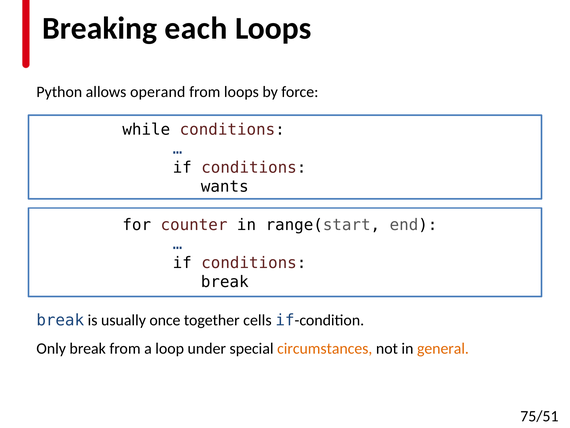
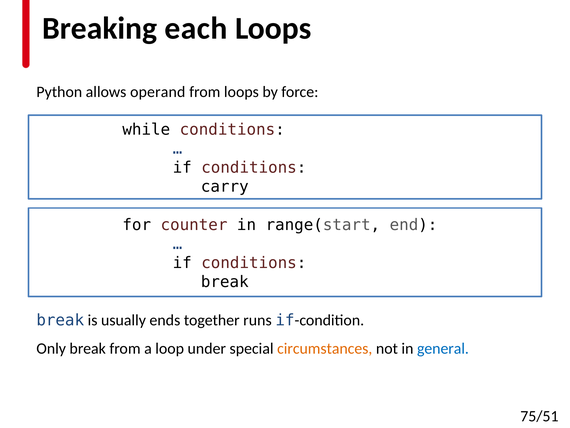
wants: wants -> carry
once: once -> ends
cells: cells -> runs
general colour: orange -> blue
